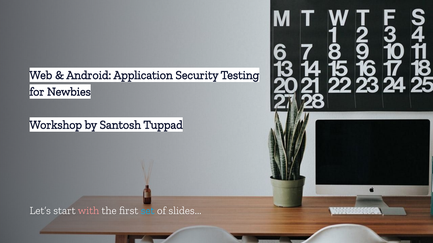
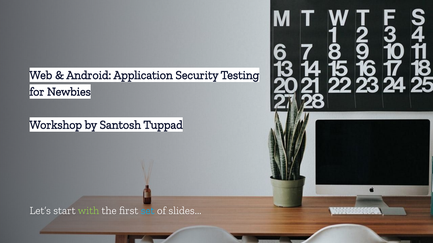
with colour: pink -> light green
